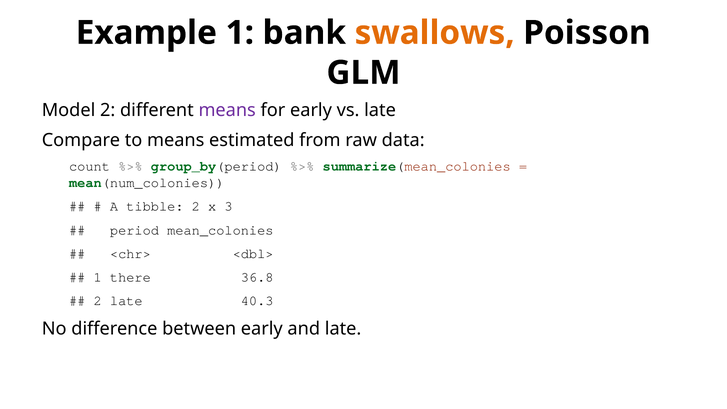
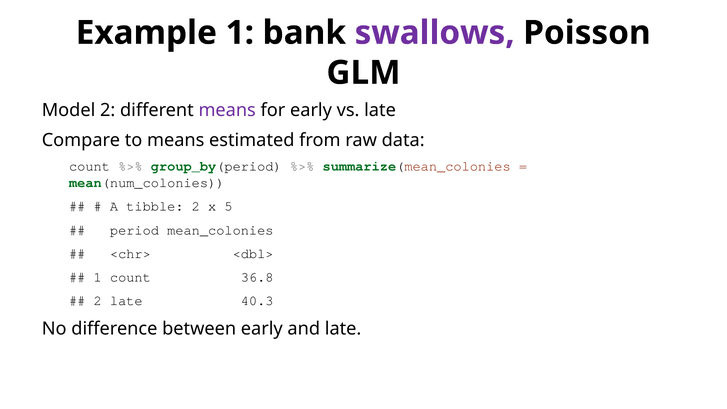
swallows colour: orange -> purple
3: 3 -> 5
1 there: there -> count
